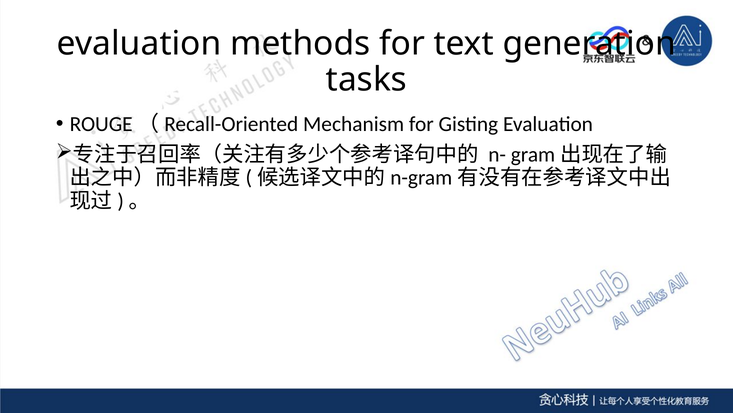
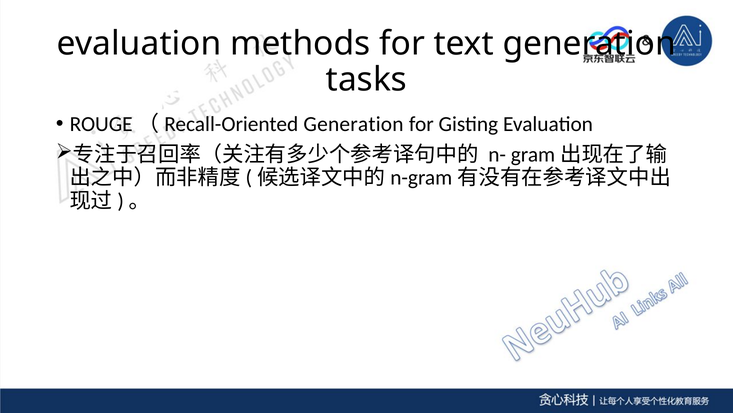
ROUGE（Recall-Oriented Mechanism: Mechanism -> Generation
